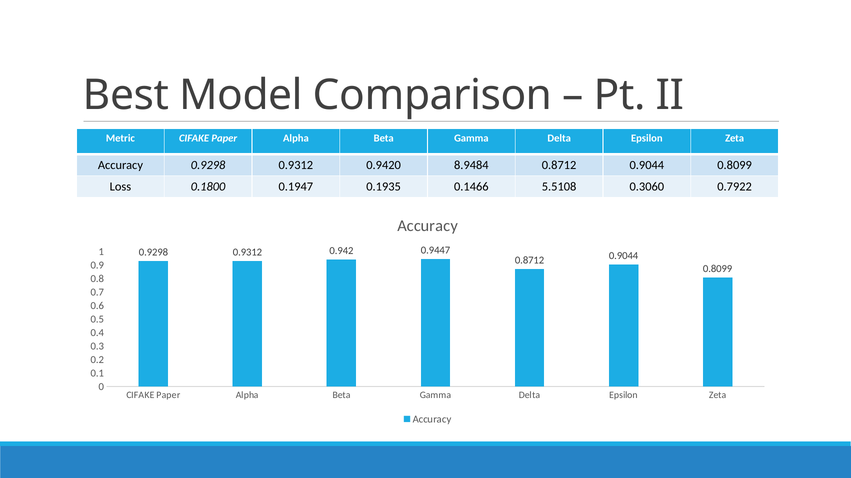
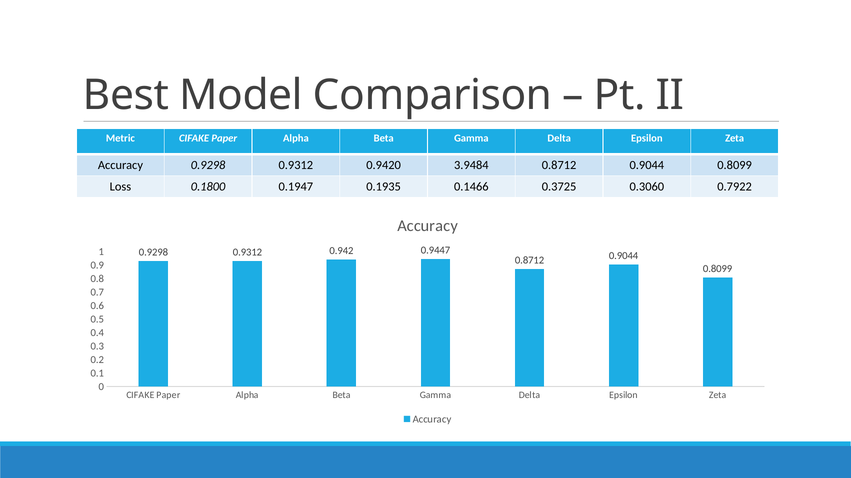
8.9484: 8.9484 -> 3.9484
5.5108: 5.5108 -> 0.3725
